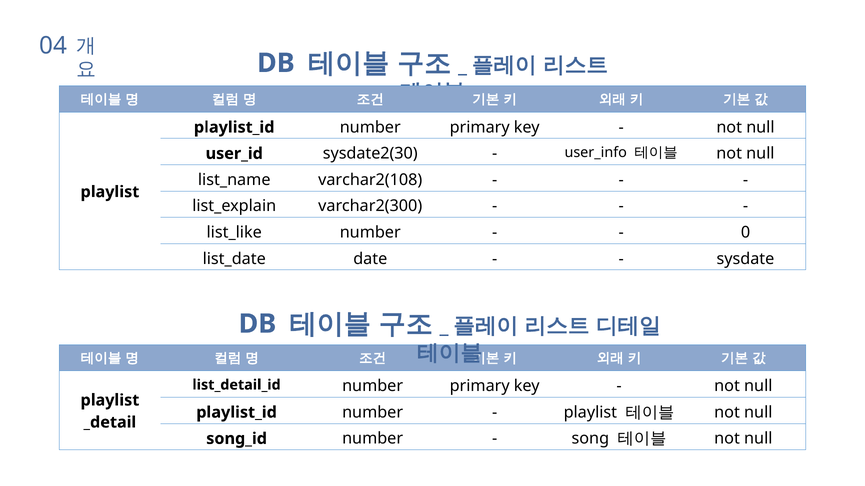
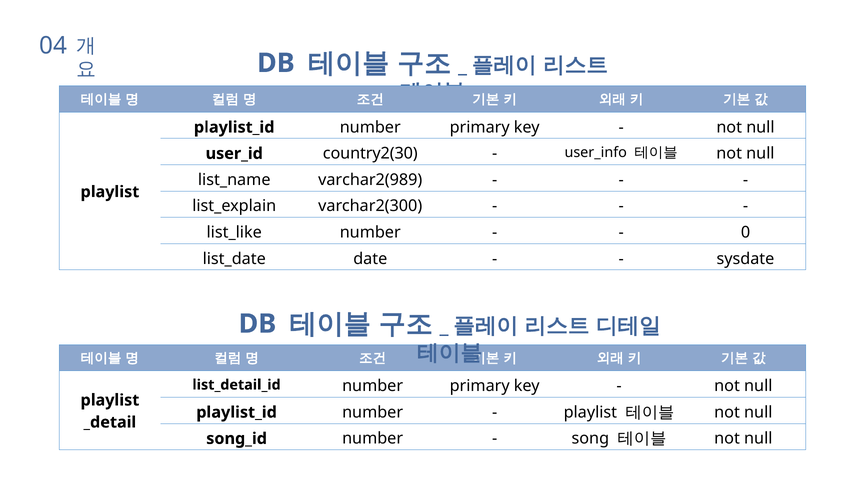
sysdate2(30: sysdate2(30 -> country2(30
varchar2(108: varchar2(108 -> varchar2(989
